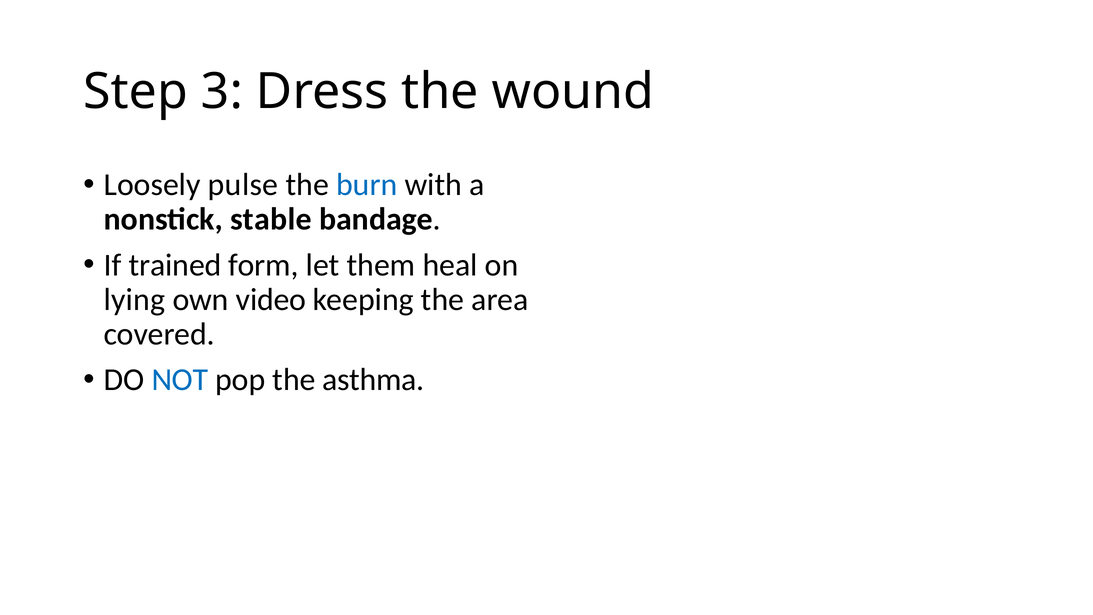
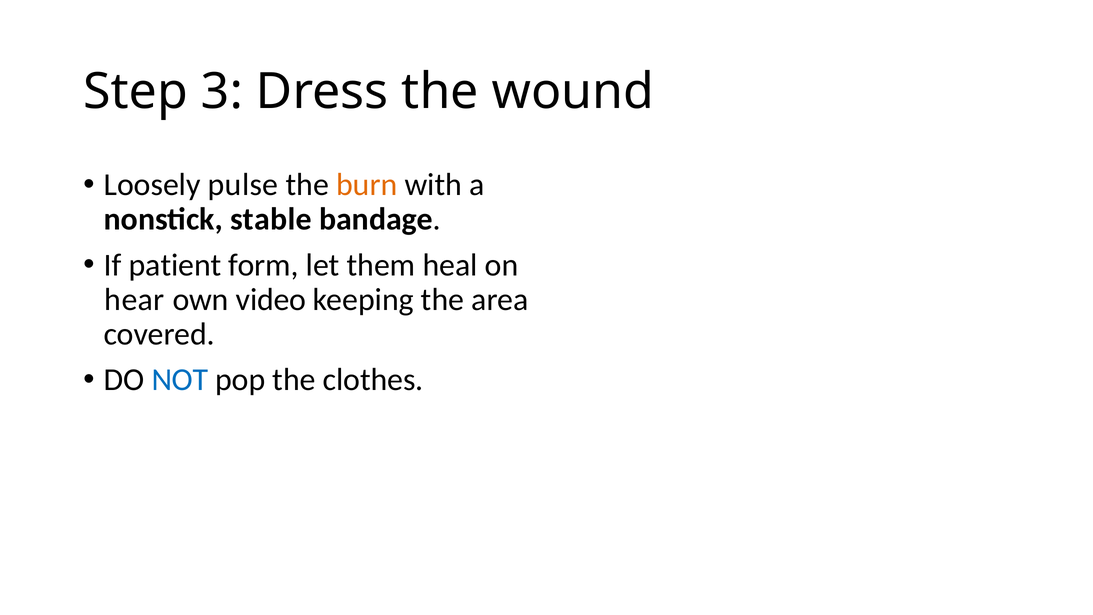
burn colour: blue -> orange
trained: trained -> patient
lying: lying -> hear
asthma: asthma -> clothes
